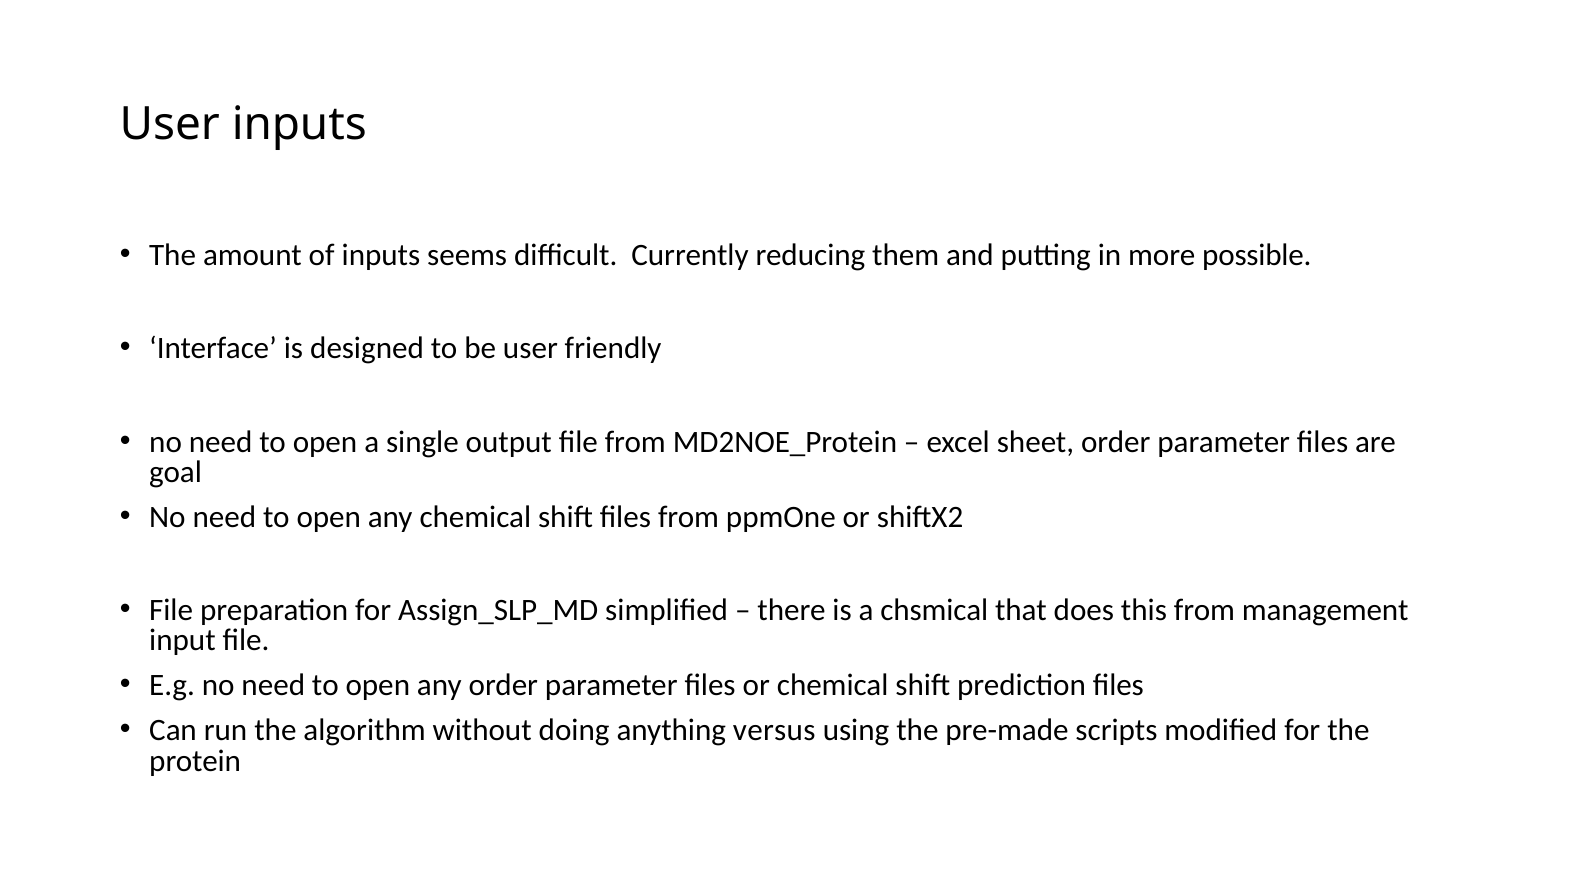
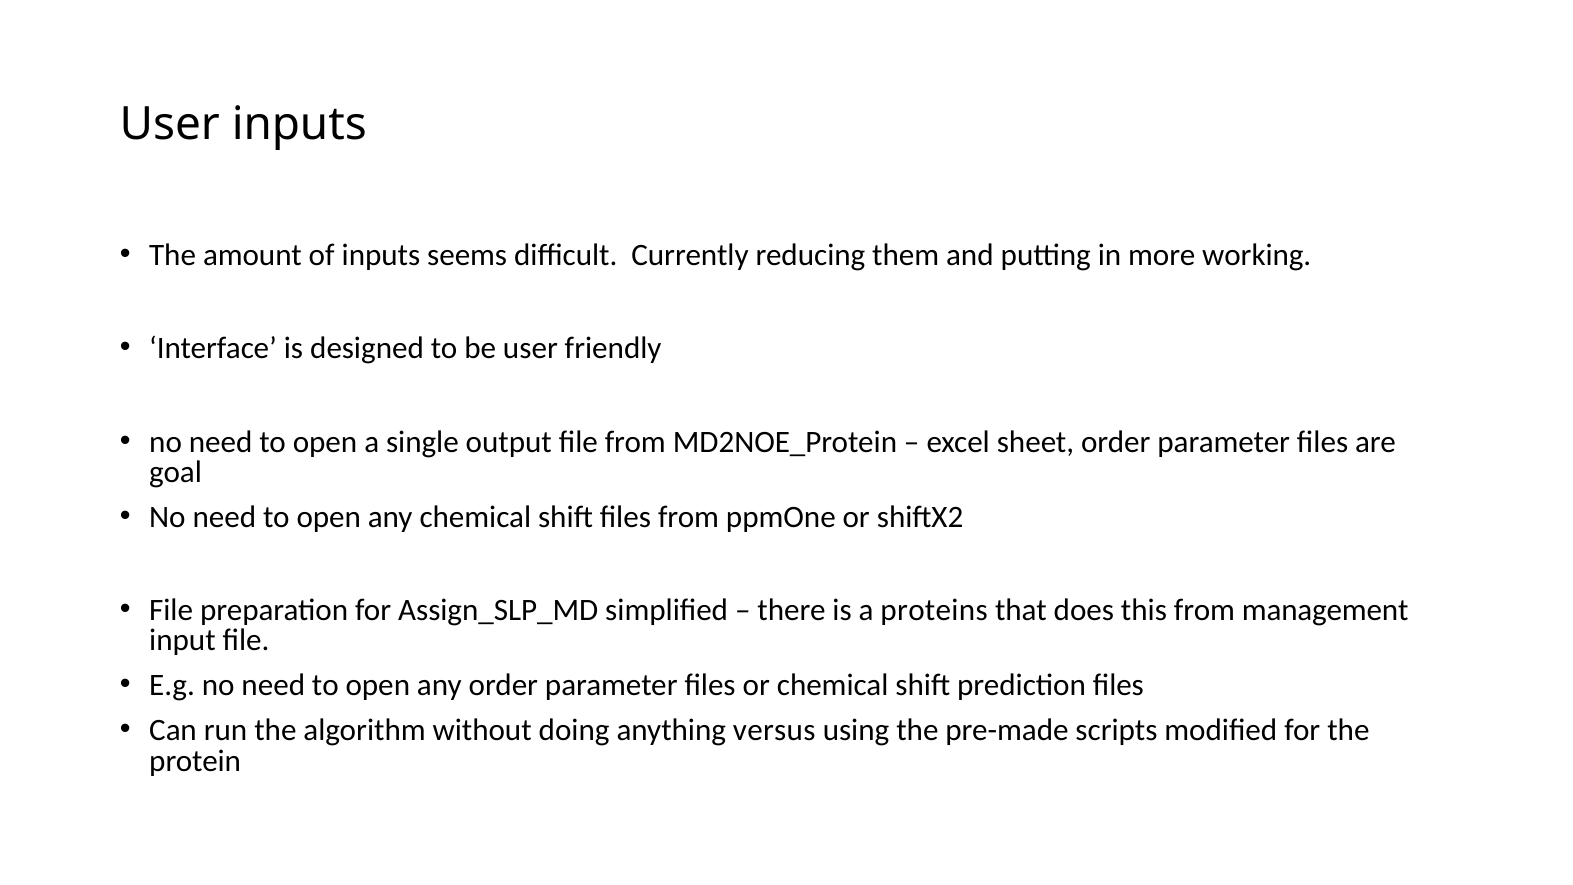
possible: possible -> working
chsmical: chsmical -> proteins
